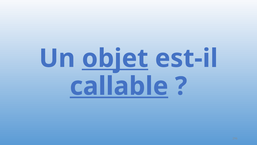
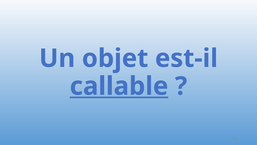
objet underline: present -> none
